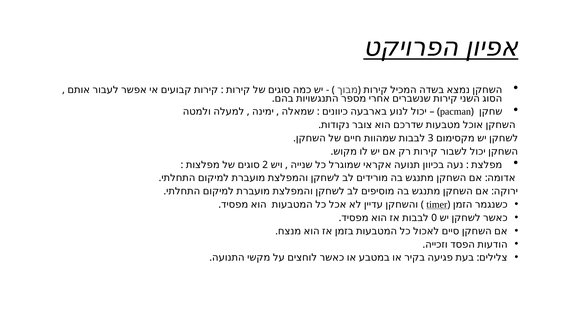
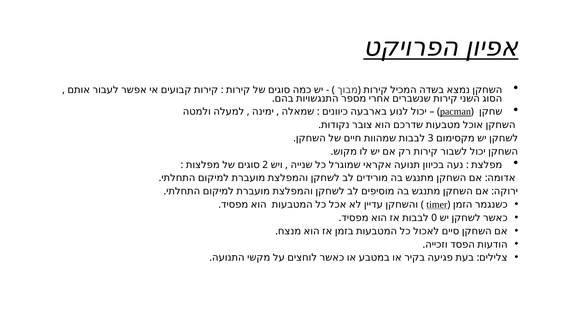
pacman underline: none -> present
